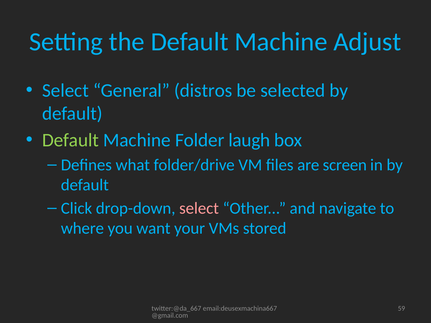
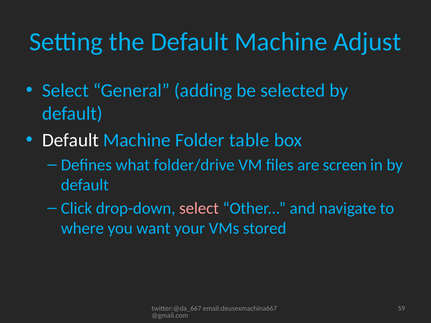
distros: distros -> adding
Default at (70, 140) colour: light green -> white
laugh: laugh -> table
